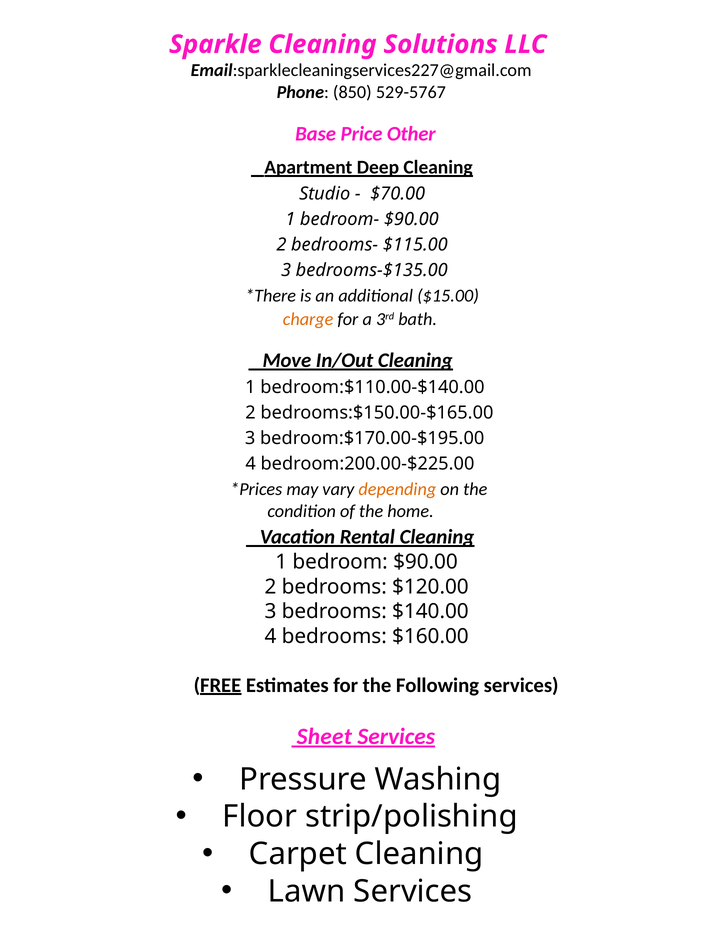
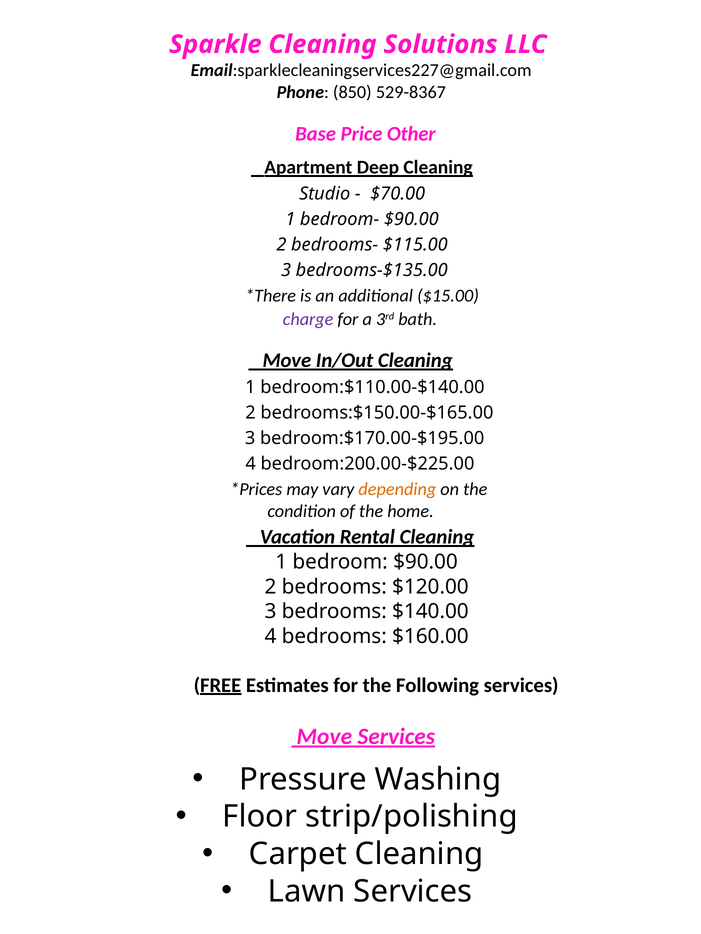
529-5767: 529-5767 -> 529-8367
charge colour: orange -> purple
Sheet at (324, 737): Sheet -> Move
